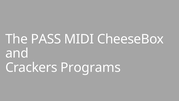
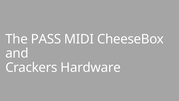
Programs: Programs -> Hardware
